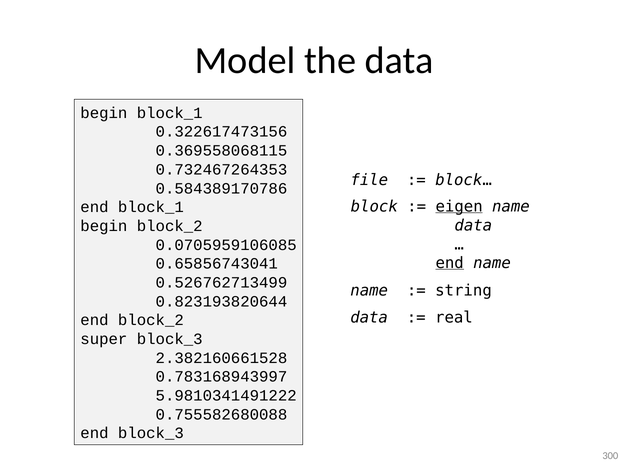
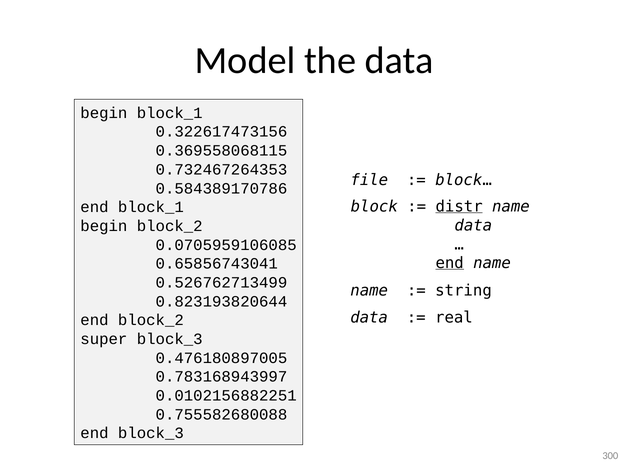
eigen: eigen -> distr
2.382160661528: 2.382160661528 -> 0.476180897005
5.9810341491222: 5.9810341491222 -> 0.0102156882251
